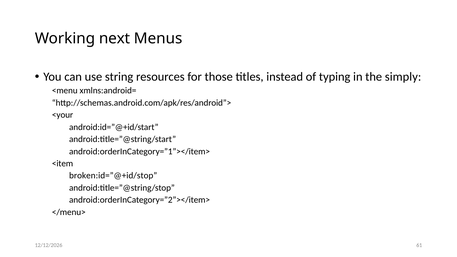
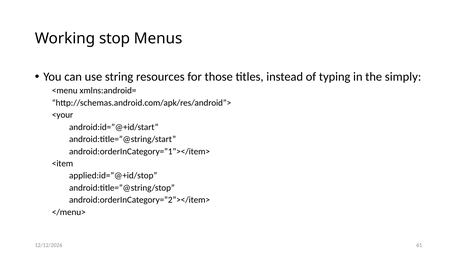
next: next -> stop
broken:id=”@+id/stop: broken:id=”@+id/stop -> applied:id=”@+id/stop
